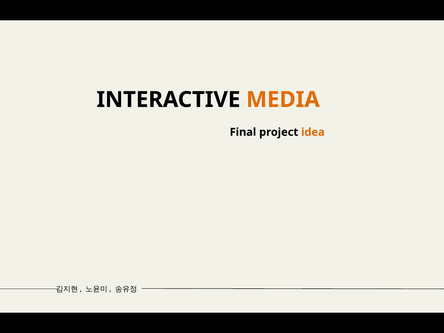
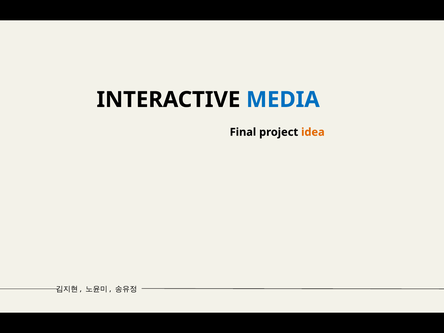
MEDIA colour: orange -> blue
